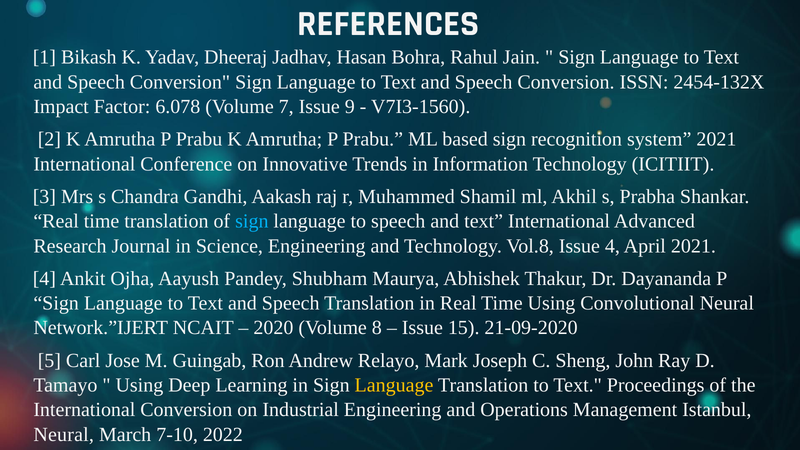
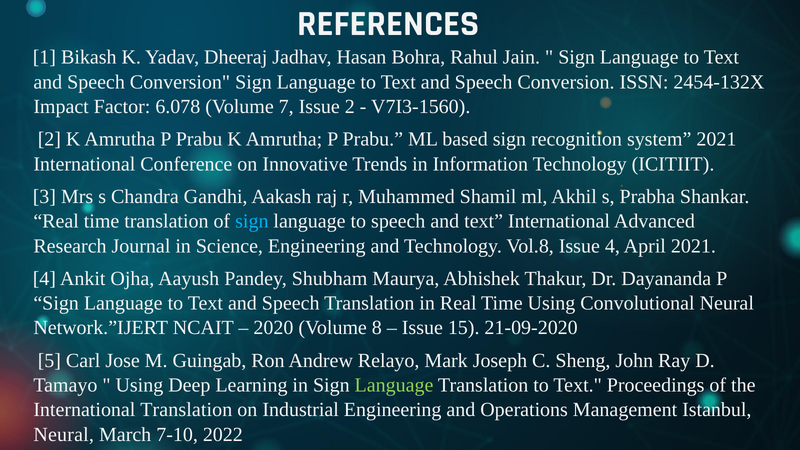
Issue 9: 9 -> 2
Language at (394, 385) colour: yellow -> light green
International Conversion: Conversion -> Translation
